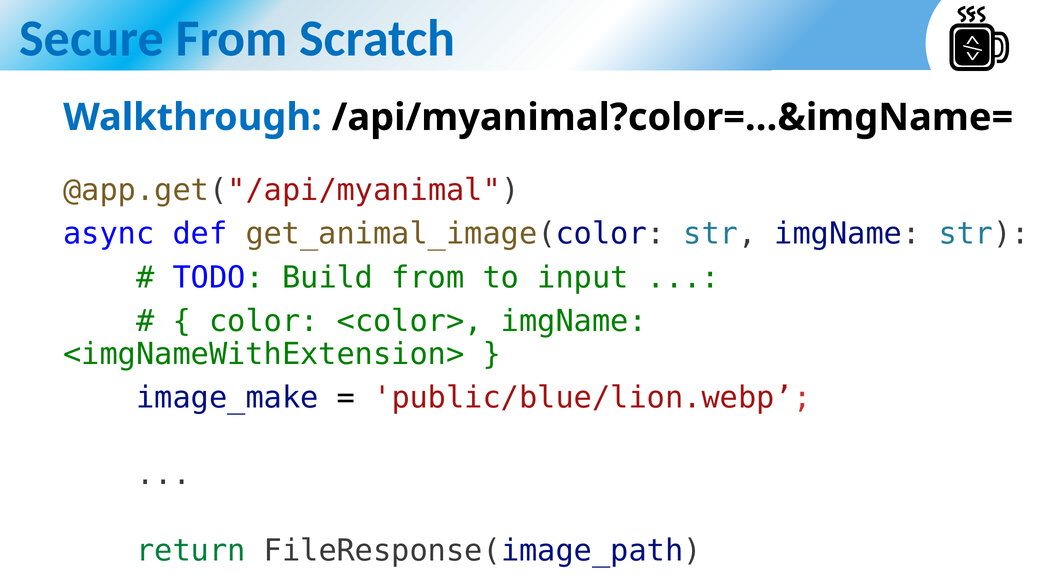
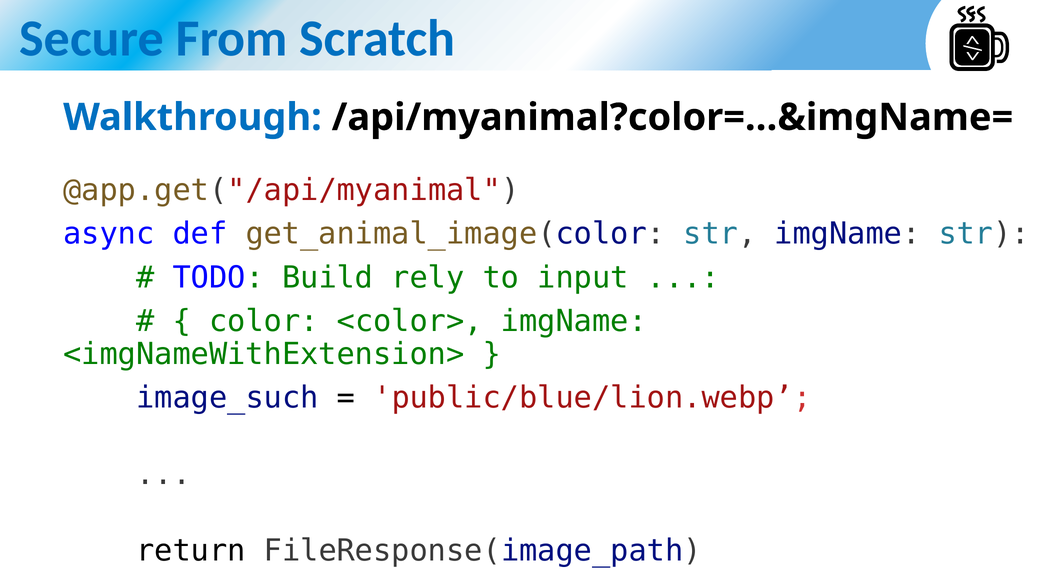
Build from: from -> rely
image_make: image_make -> image_such
return colour: green -> black
